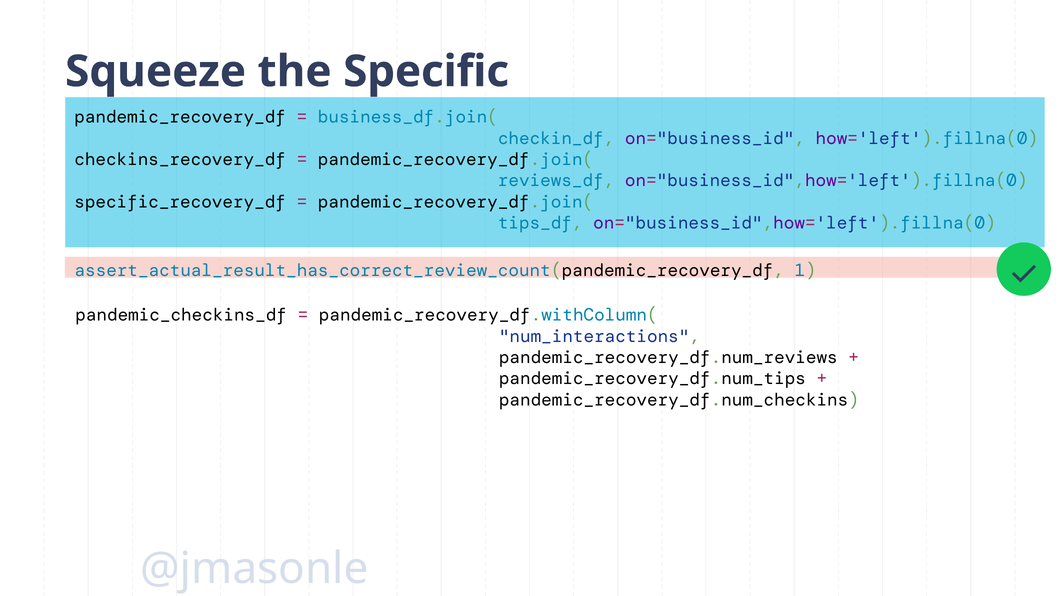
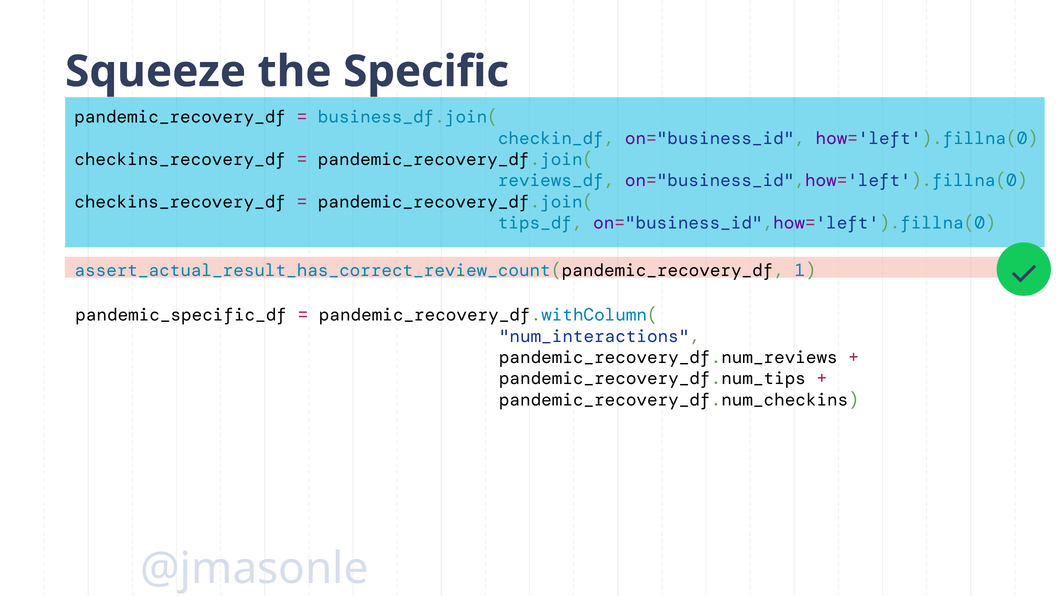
specific_recovery_df at (180, 202): specific_recovery_df -> checkins_recovery_df
pandemic_checkins_df: pandemic_checkins_df -> pandemic_specific_df
